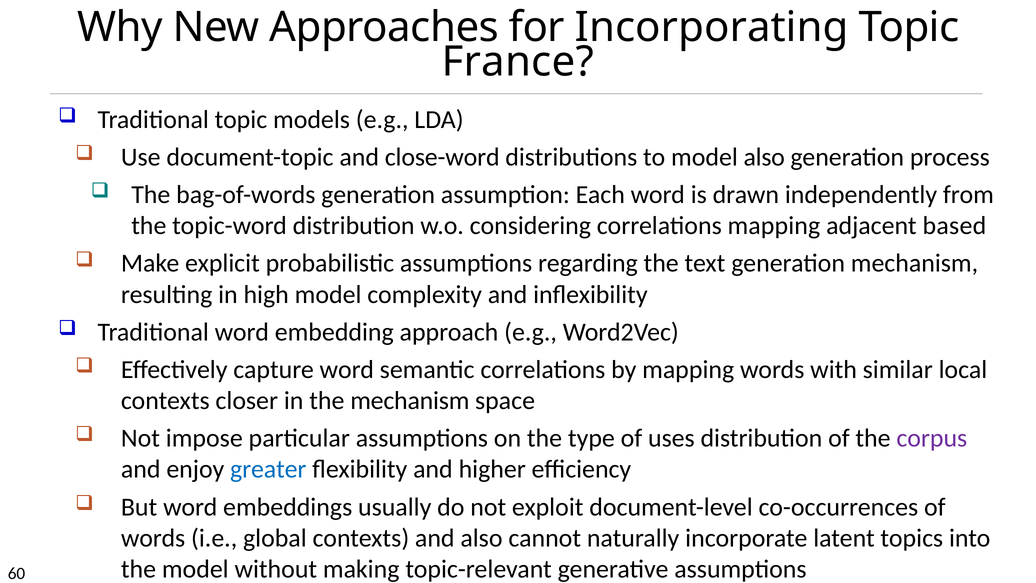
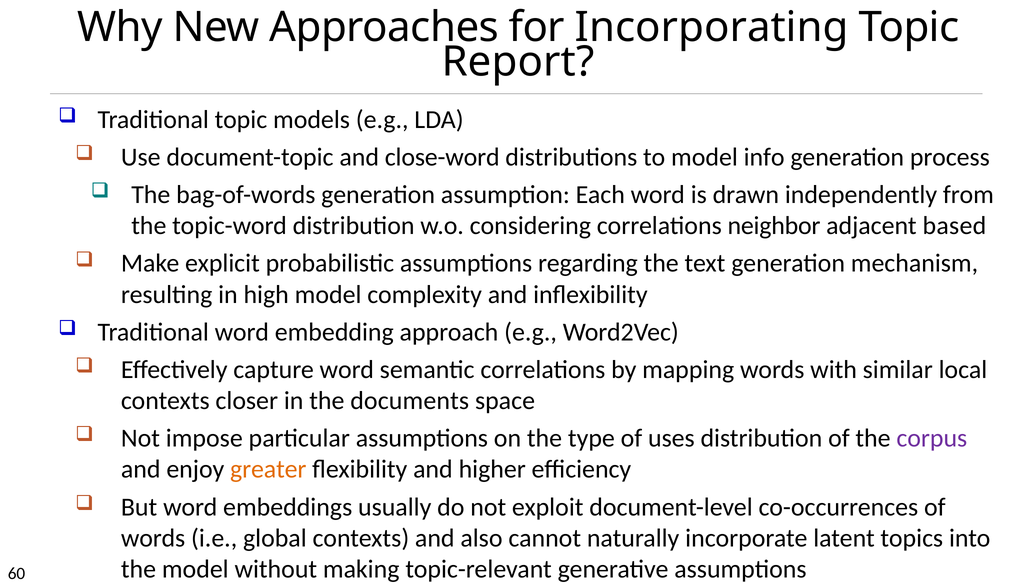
France: France -> Report
model also: also -> info
correlations mapping: mapping -> neighbor
the mechanism: mechanism -> documents
greater colour: blue -> orange
